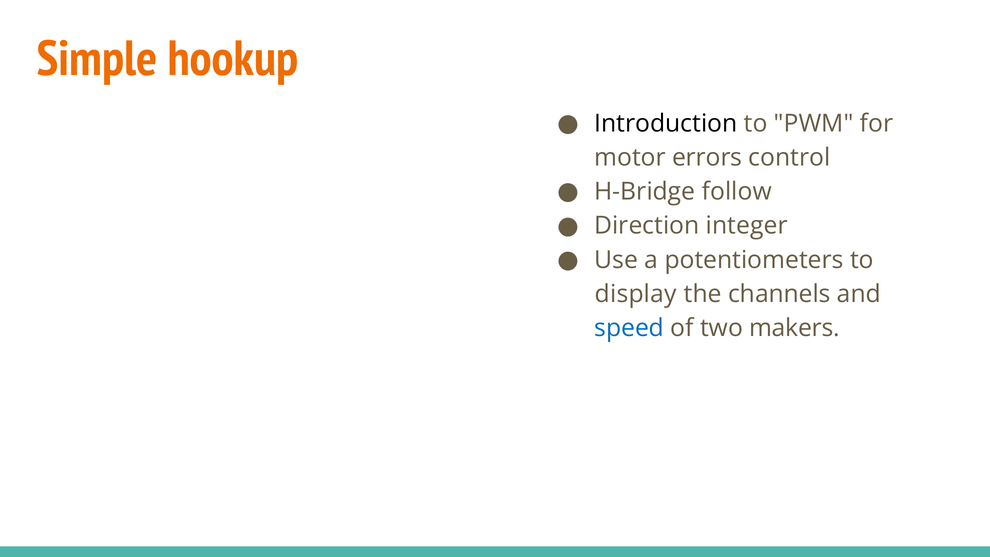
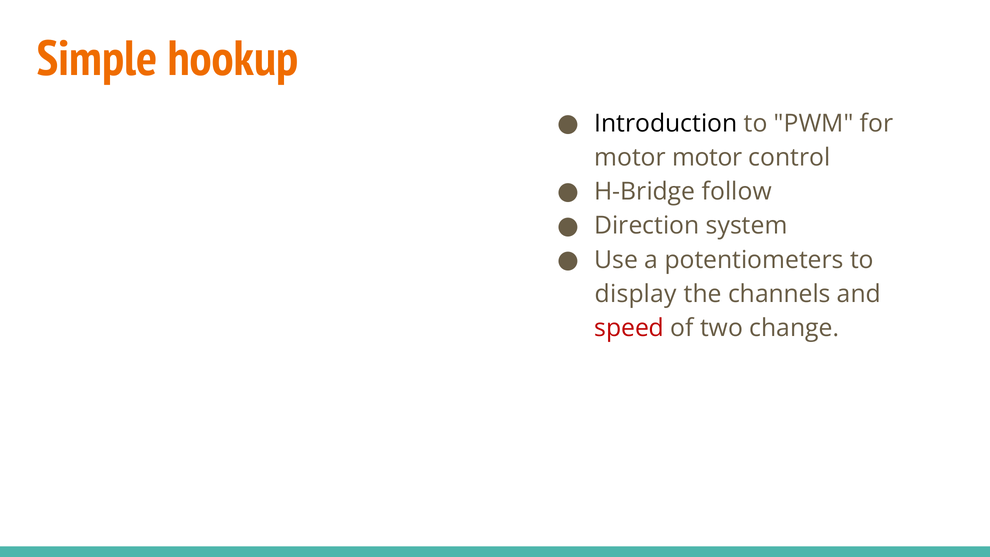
motor errors: errors -> motor
integer: integer -> system
speed colour: blue -> red
makers: makers -> change
